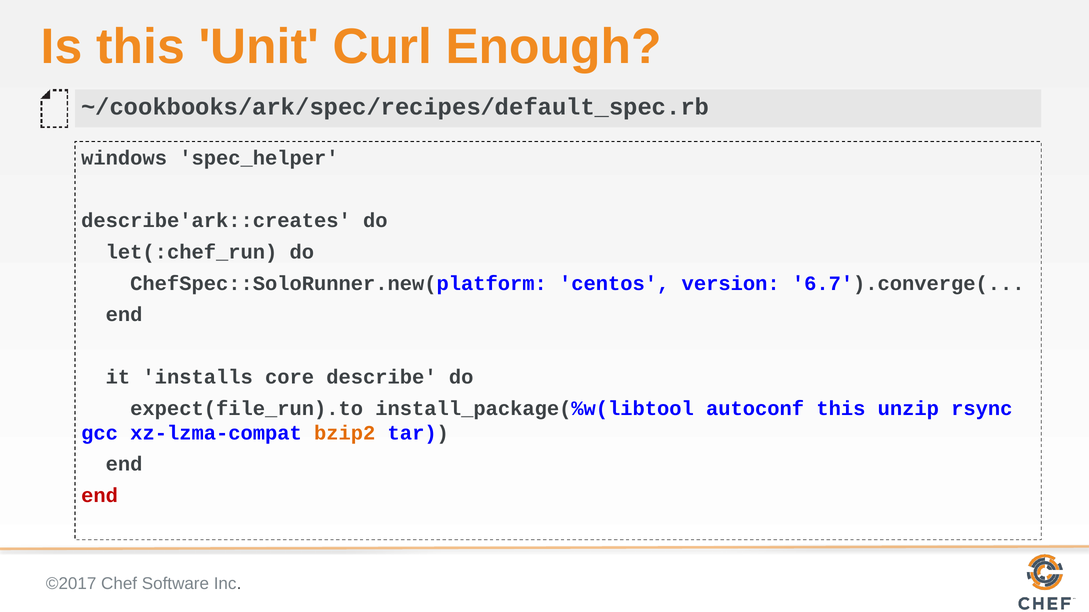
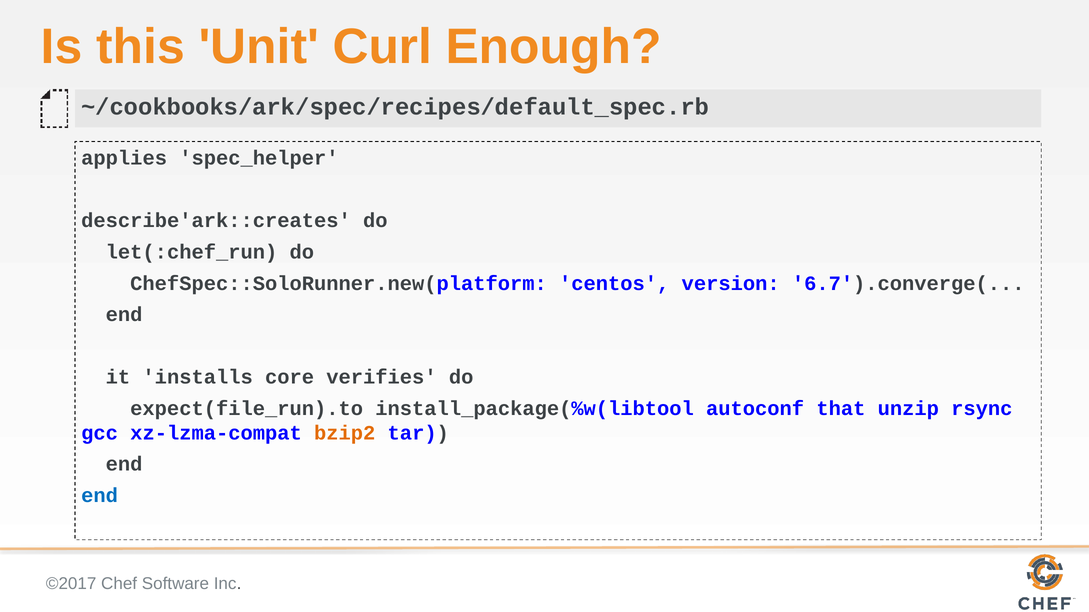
windows: windows -> applies
describe: describe -> verifies
autoconf this: this -> that
end at (100, 496) colour: red -> blue
